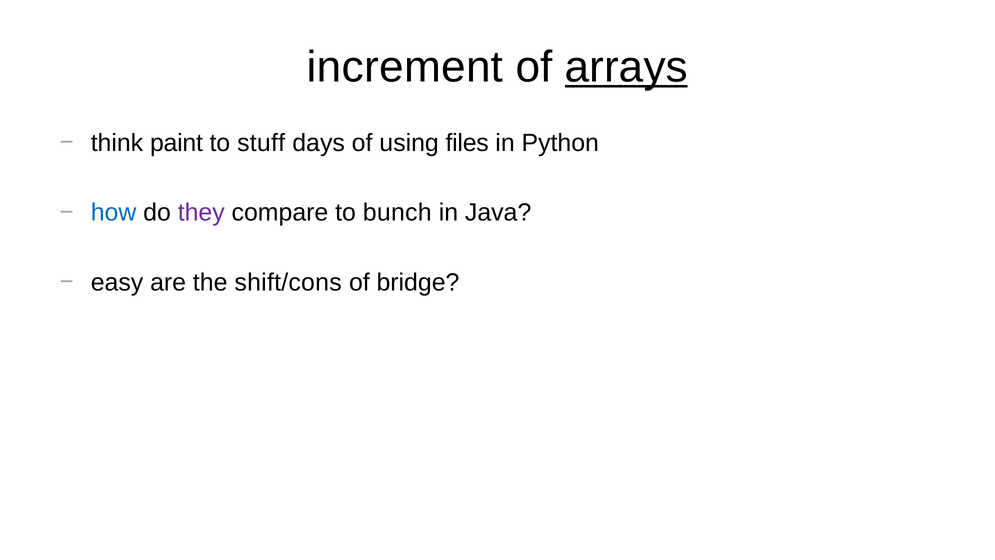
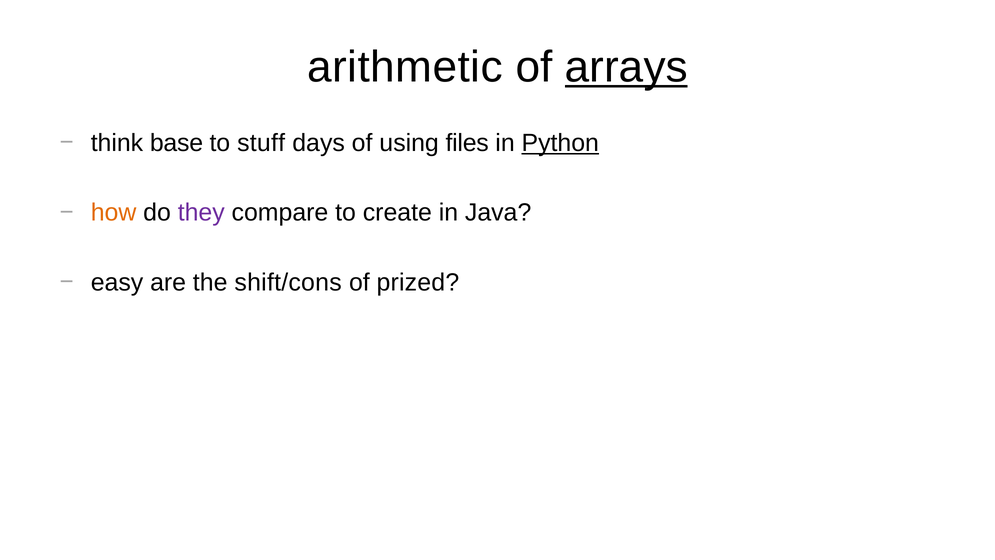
increment: increment -> arithmetic
paint: paint -> base
Python underline: none -> present
how colour: blue -> orange
bunch: bunch -> create
bridge: bridge -> prized
